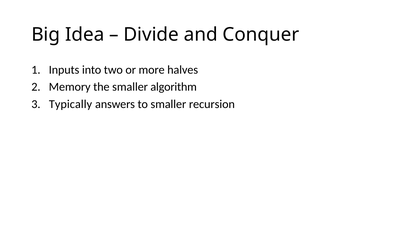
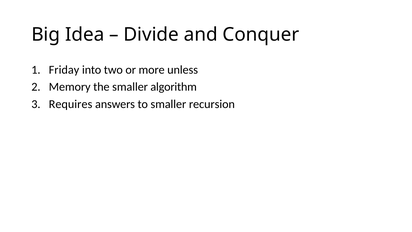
Inputs: Inputs -> Friday
halves: halves -> unless
Typically: Typically -> Requires
